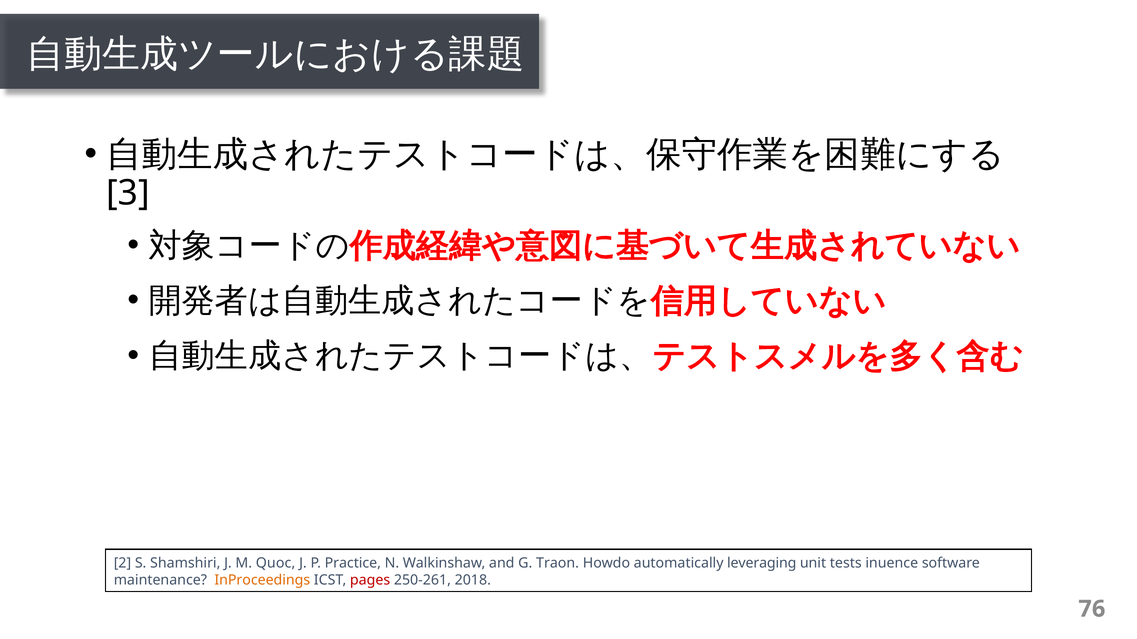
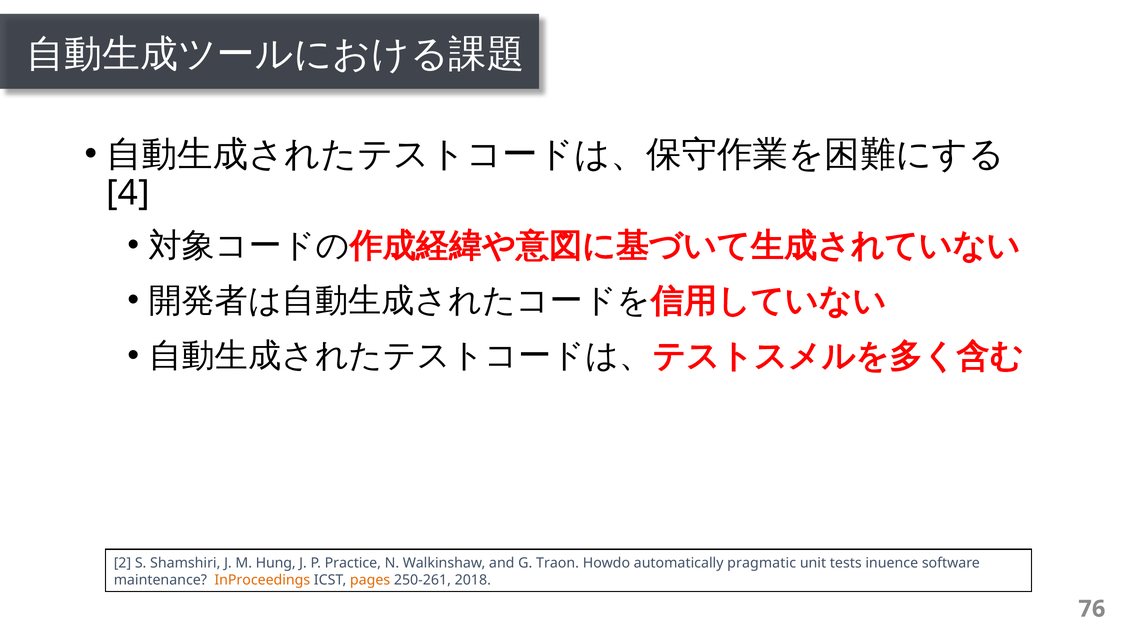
3: 3 -> 4
Quoc: Quoc -> Hung
leveraging: leveraging -> pragmatic
pages colour: red -> orange
